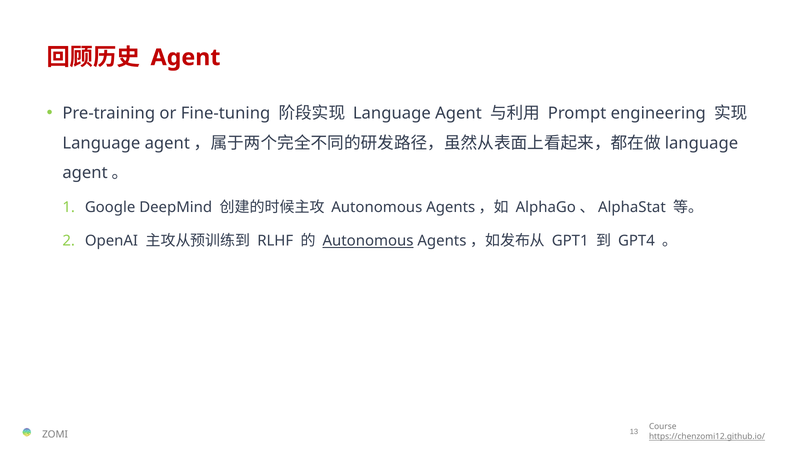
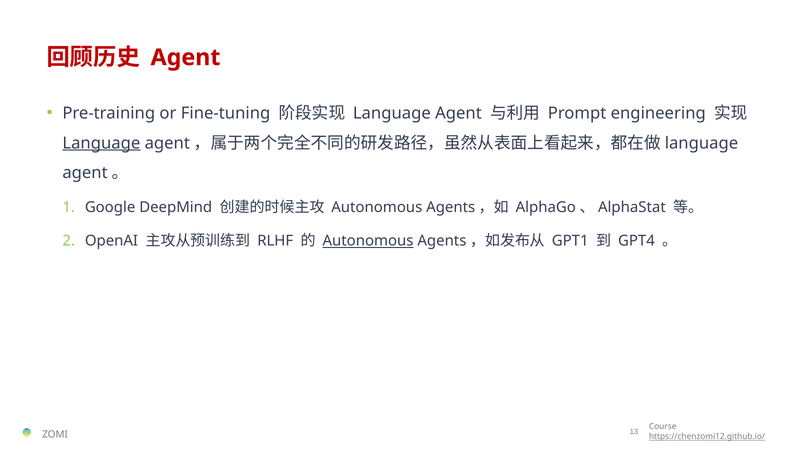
Language at (101, 143) underline: none -> present
